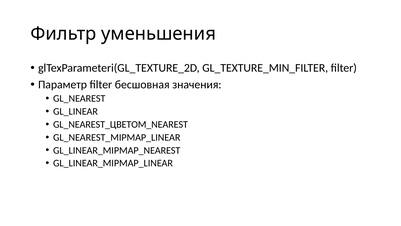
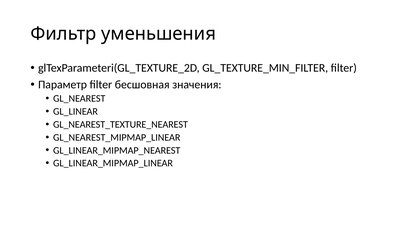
GL_NEAREST_ЦВЕТОМ_NEAREST: GL_NEAREST_ЦВЕТОМ_NEAREST -> GL_NEAREST_TEXTURE_NEAREST
